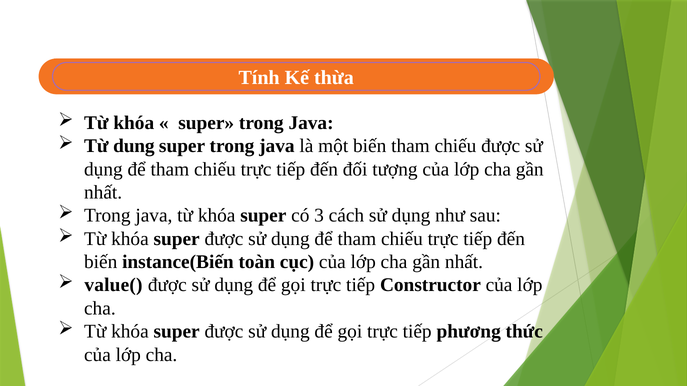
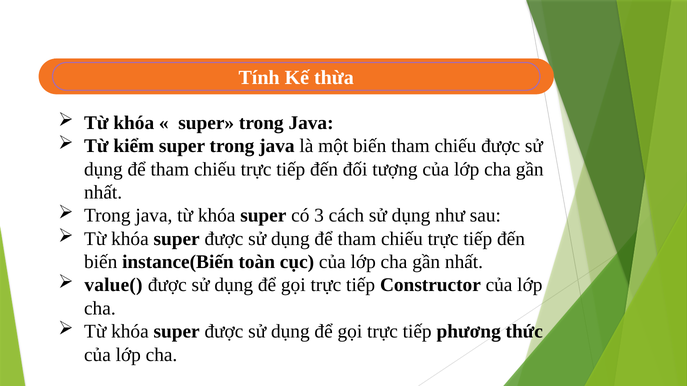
dung: dung -> kiểm
